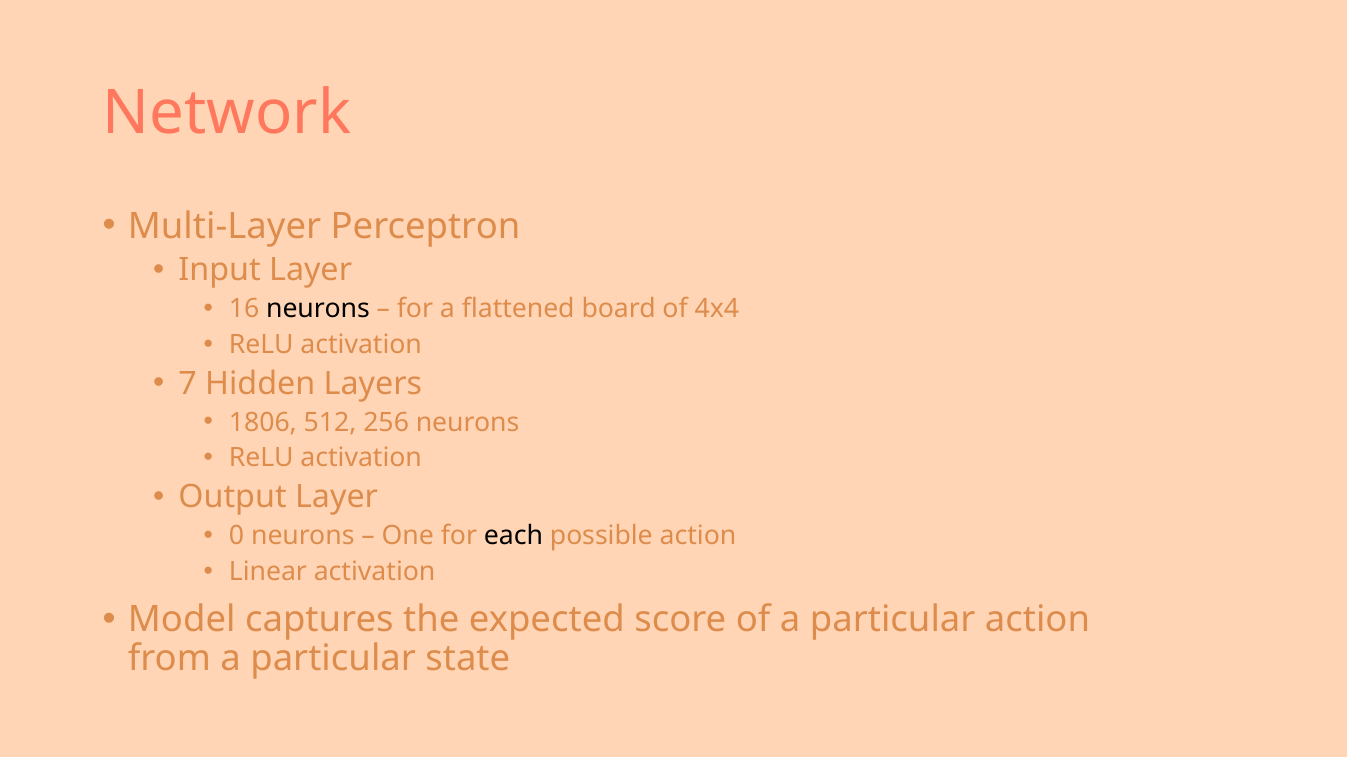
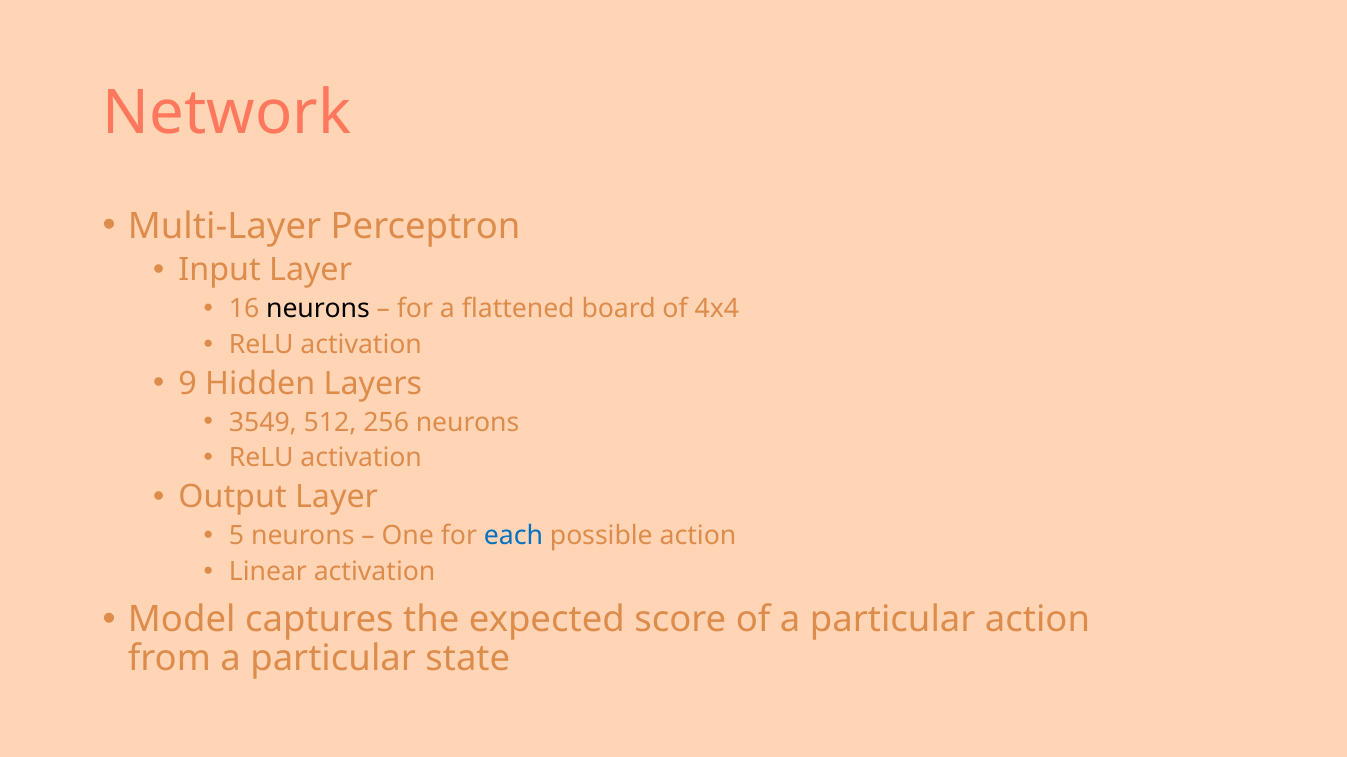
7: 7 -> 9
1806: 1806 -> 3549
0: 0 -> 5
each colour: black -> blue
